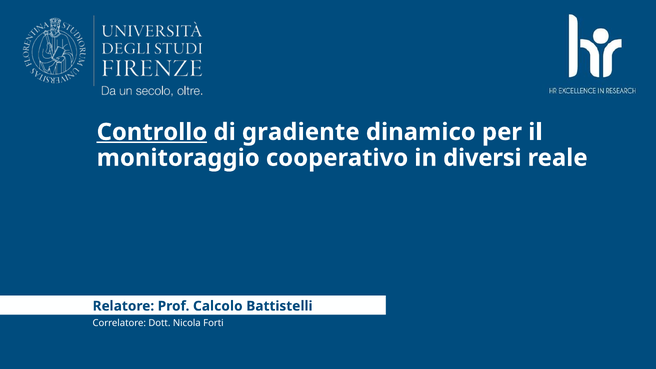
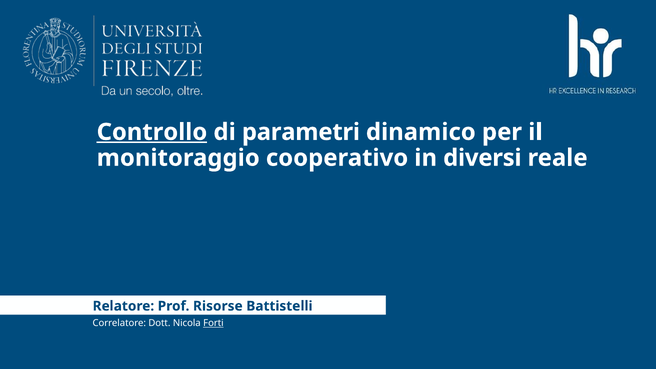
gradiente: gradiente -> parametri
Calcolo: Calcolo -> Risorse
Forti underline: none -> present
